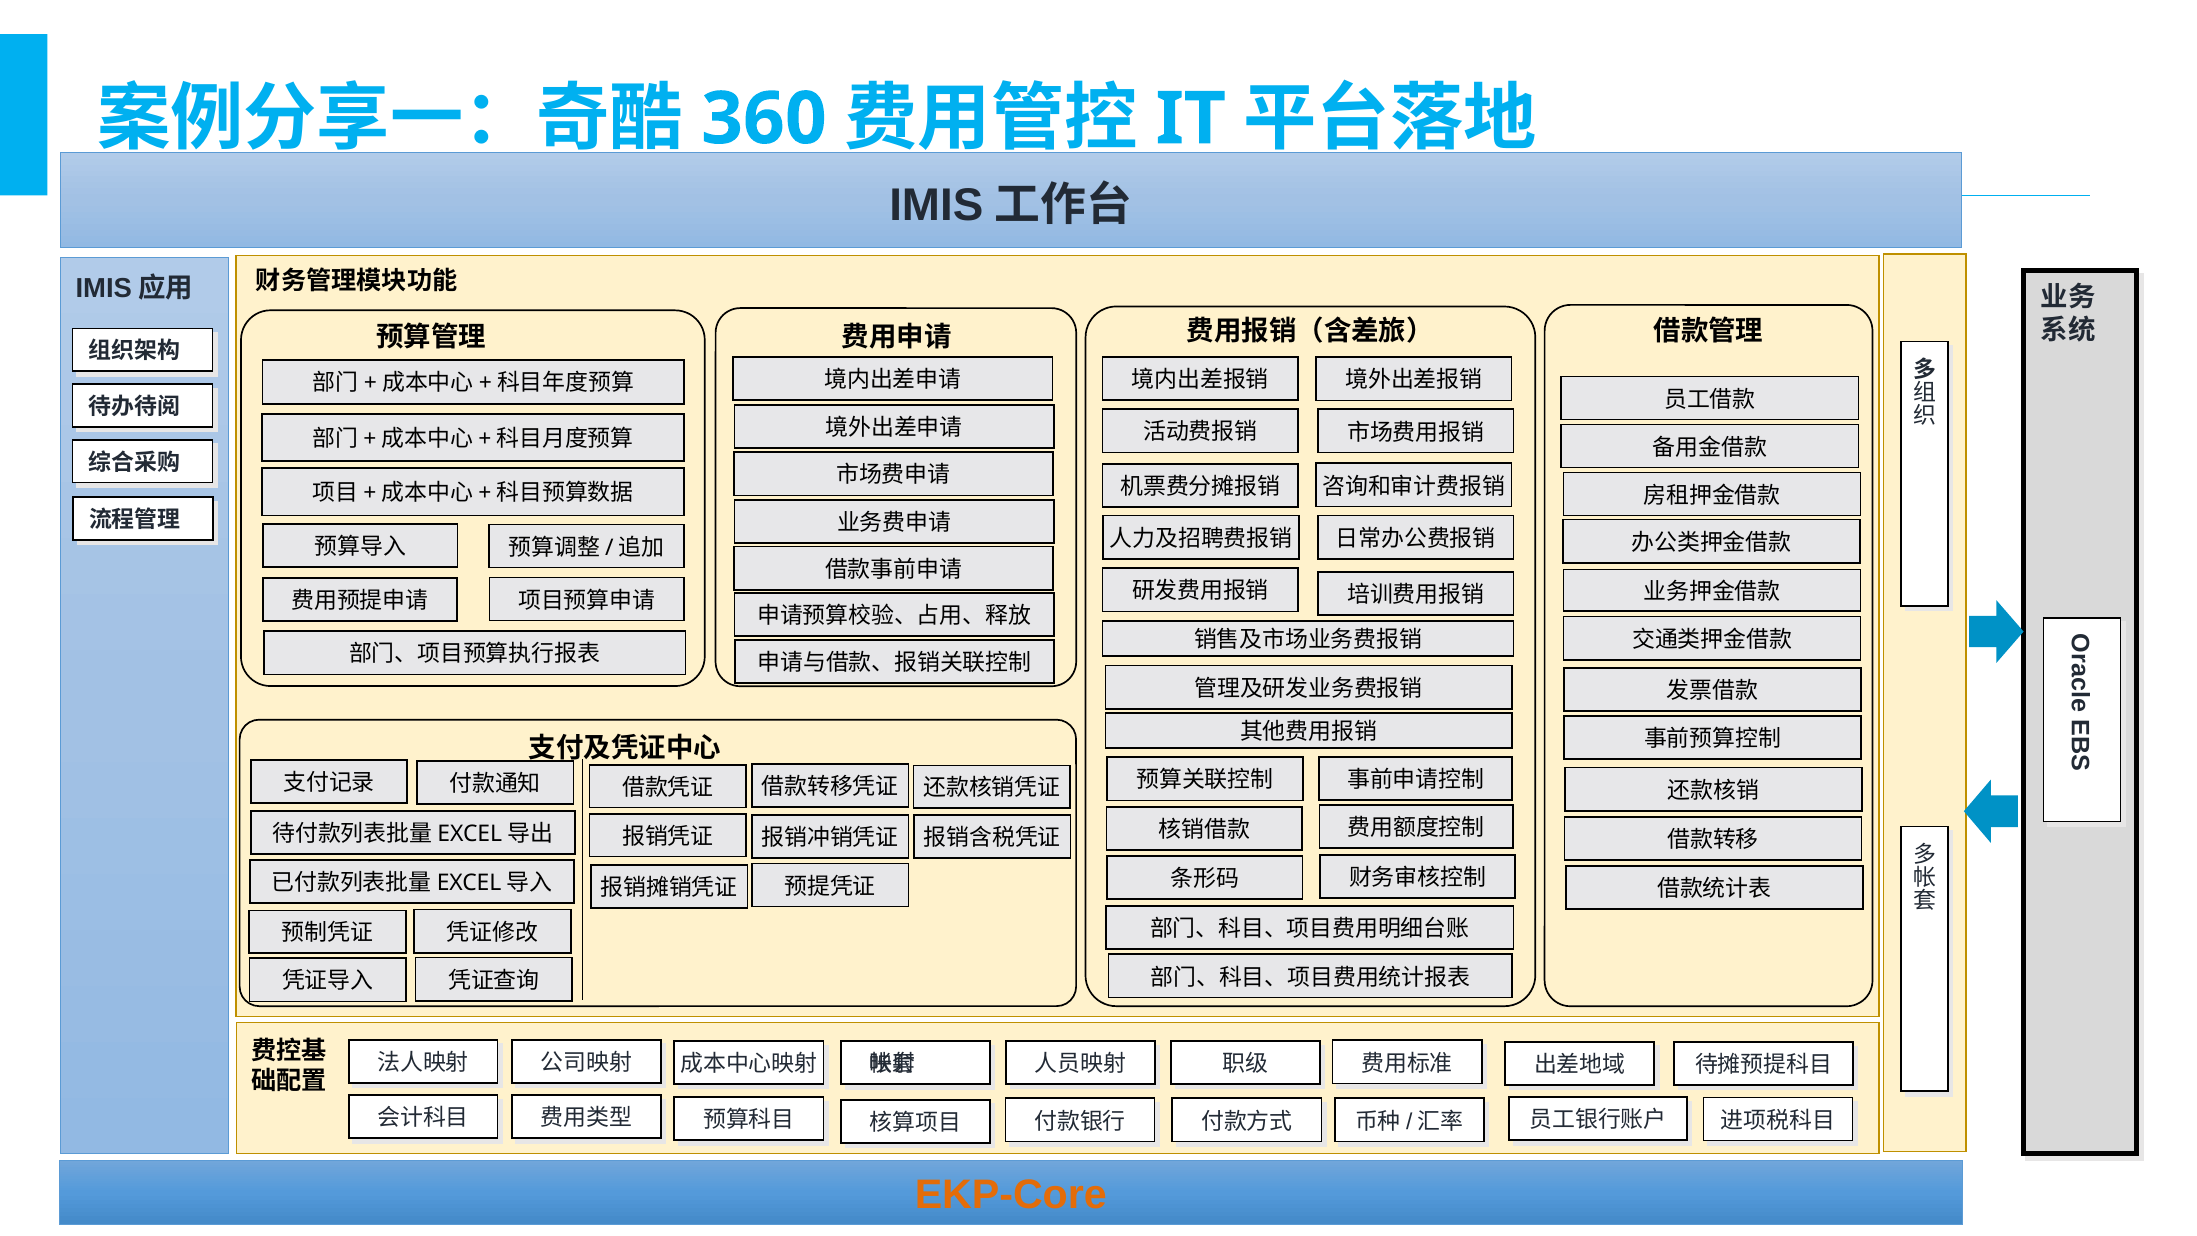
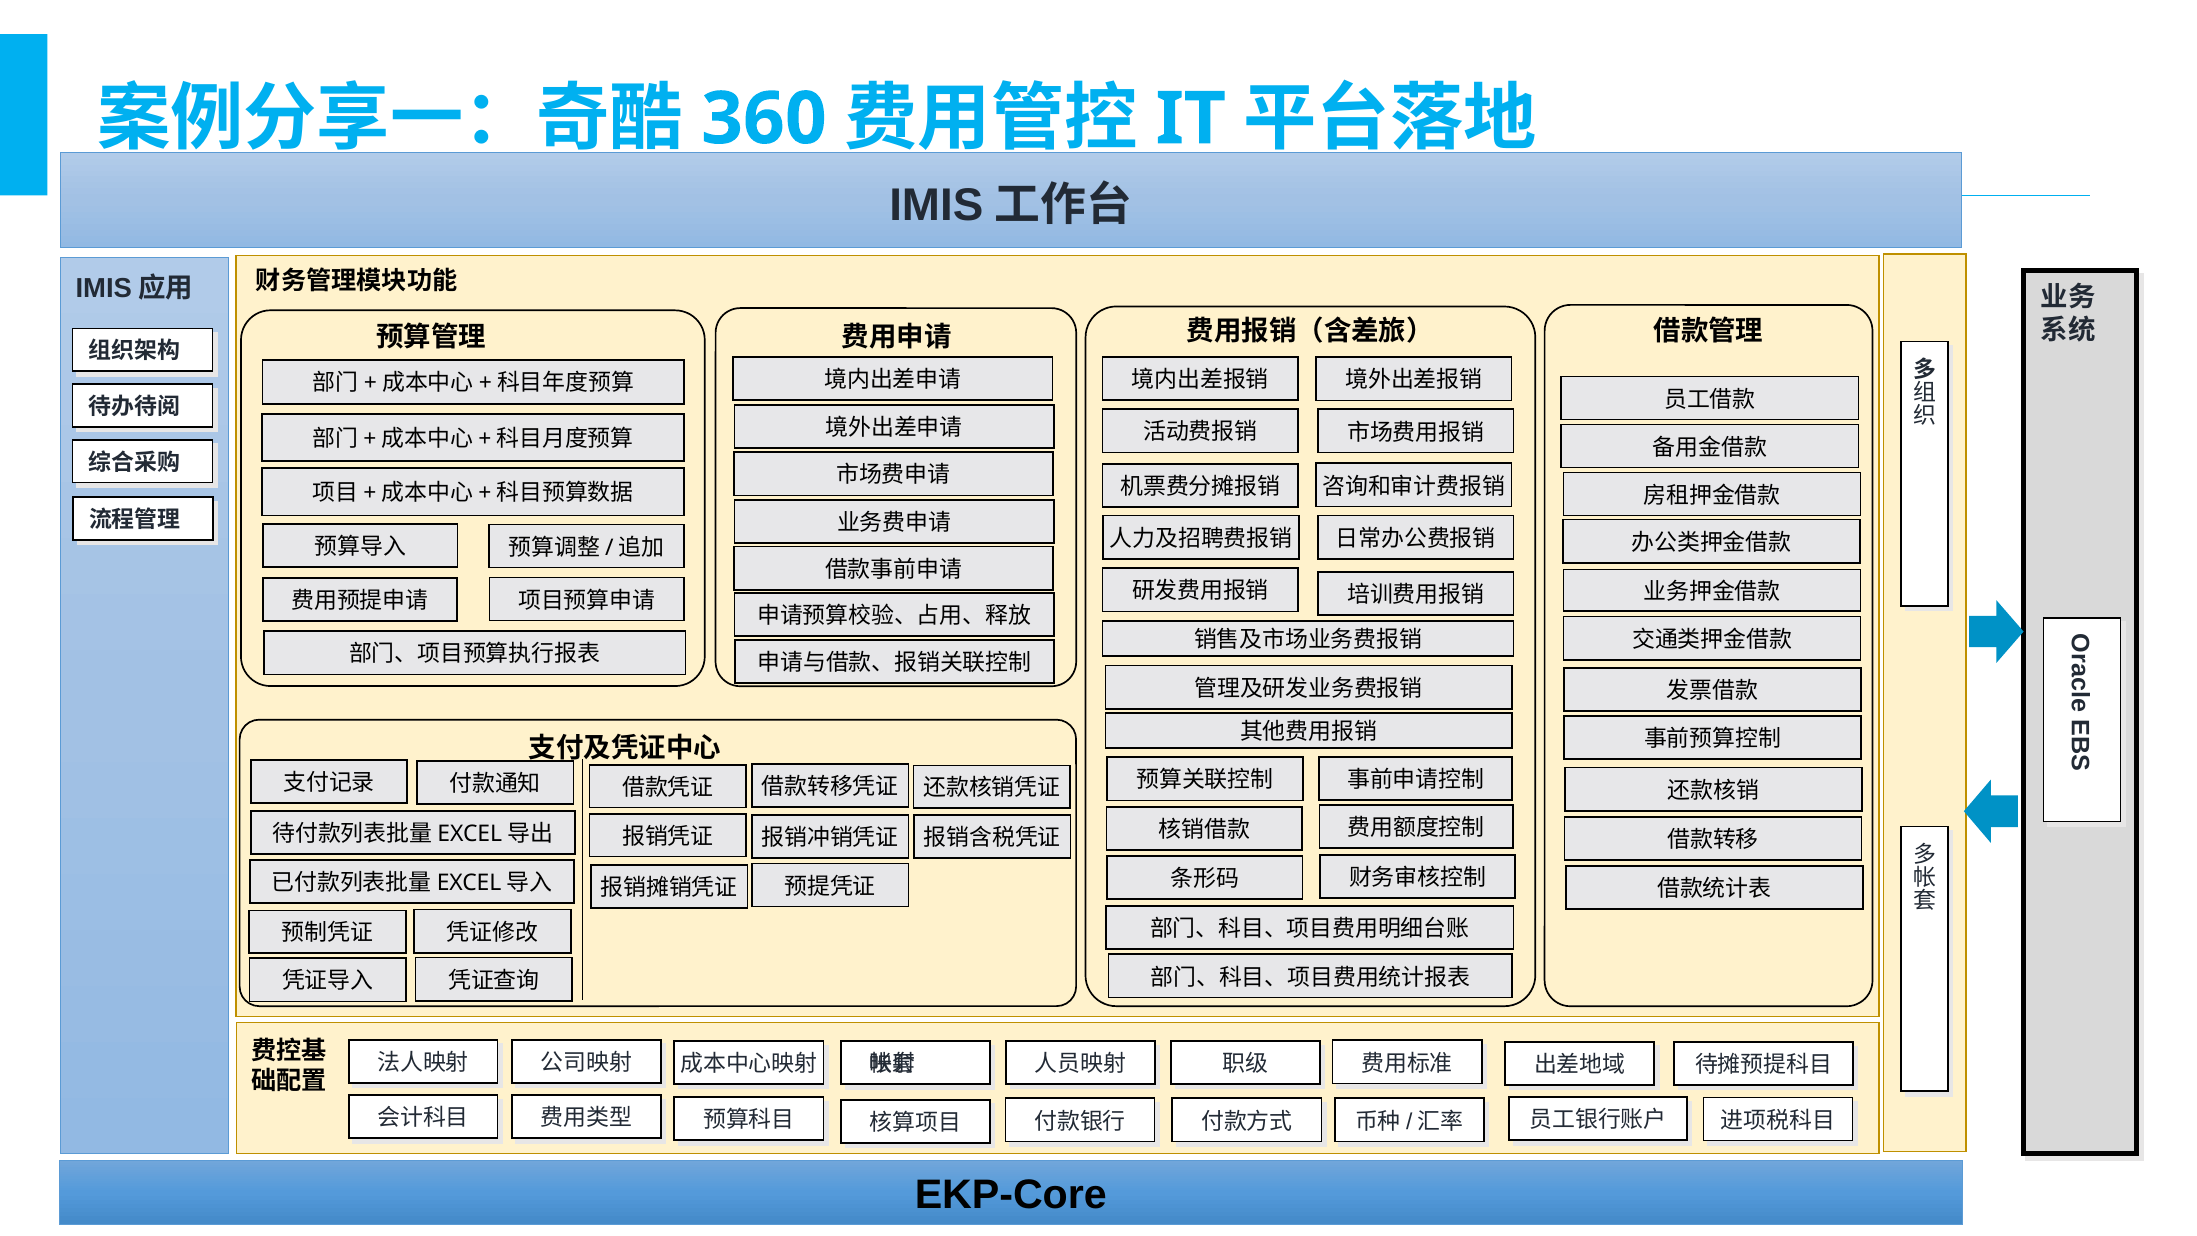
EKP-Core colour: orange -> black
